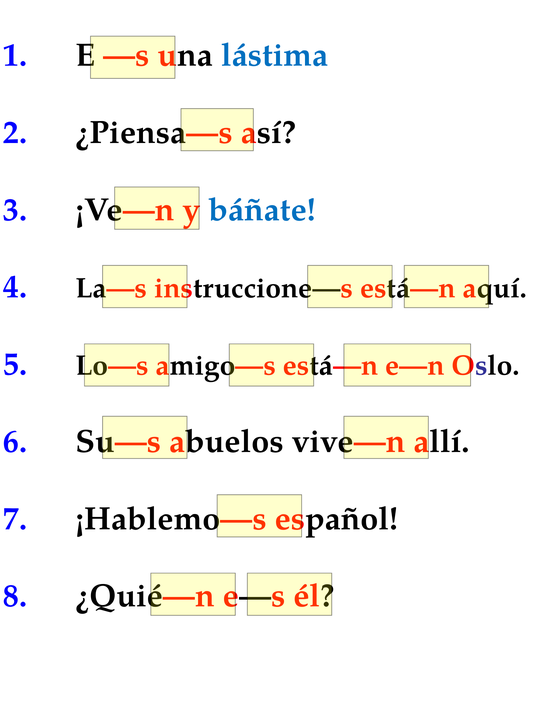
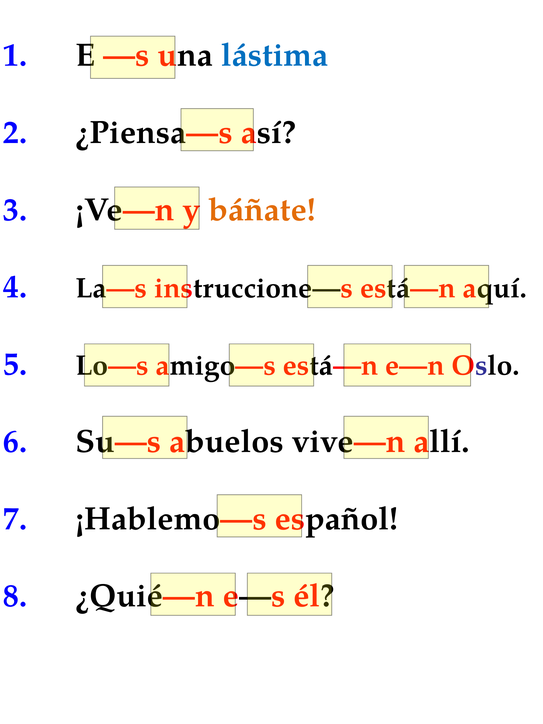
báñate colour: blue -> orange
